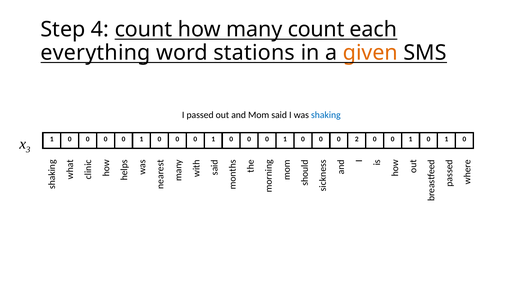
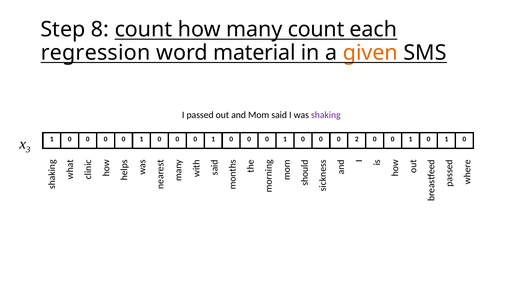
4: 4 -> 8
everything: everything -> regression
stations: stations -> material
shaking colour: blue -> purple
